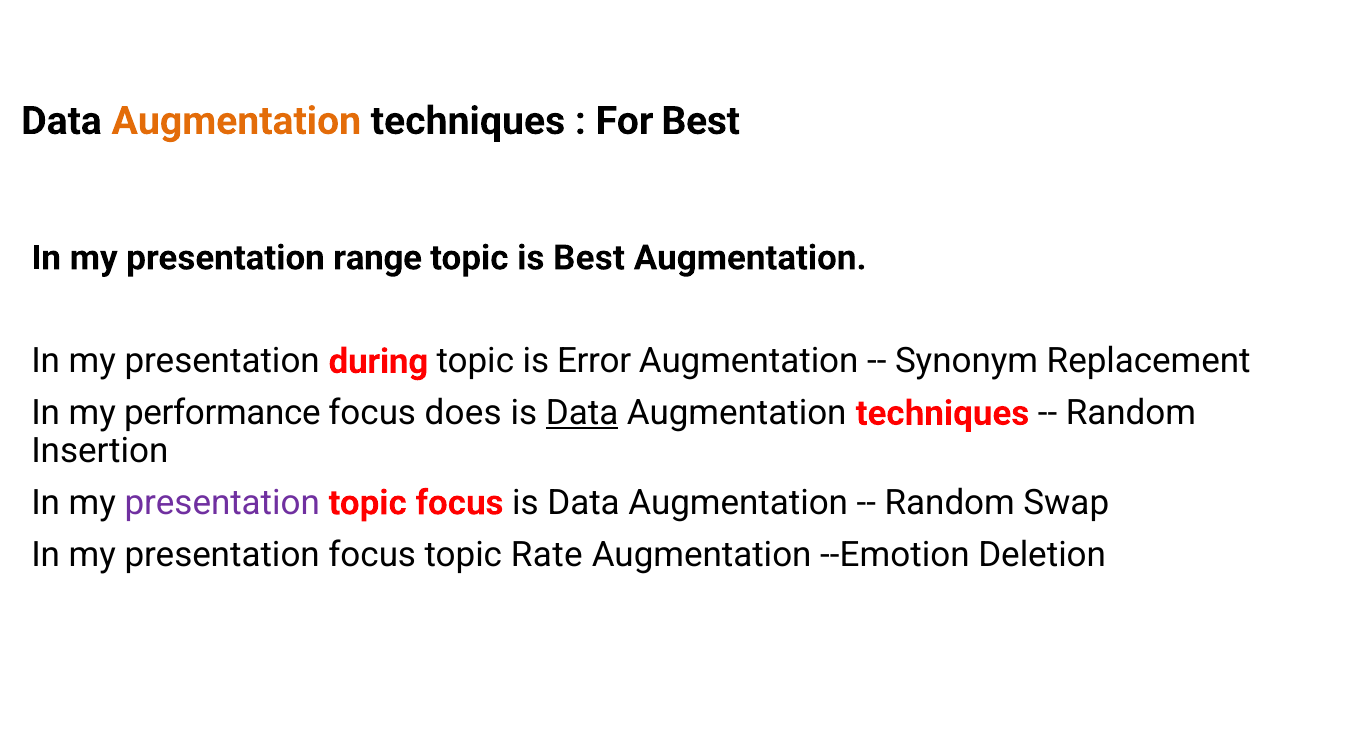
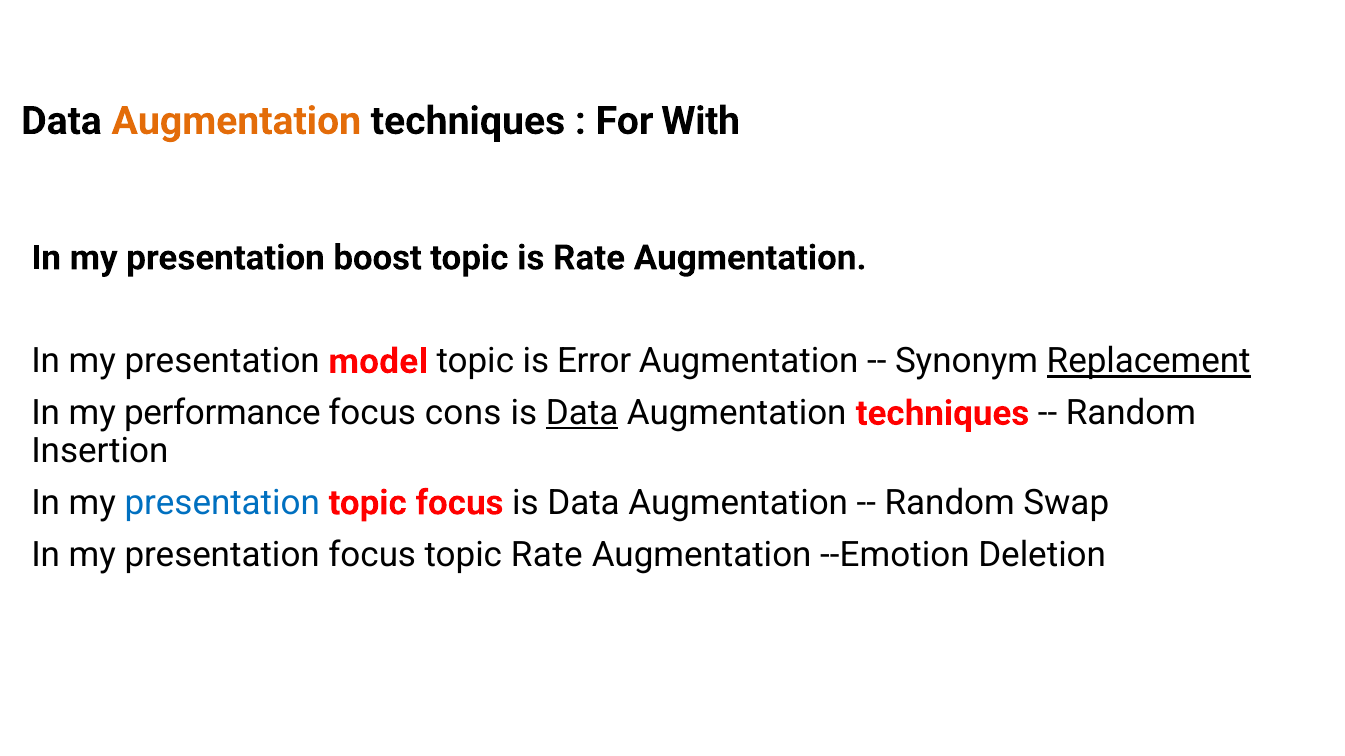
For Best: Best -> With
range: range -> boost
is Best: Best -> Rate
during: during -> model
Replacement underline: none -> present
does: does -> cons
presentation at (222, 503) colour: purple -> blue
